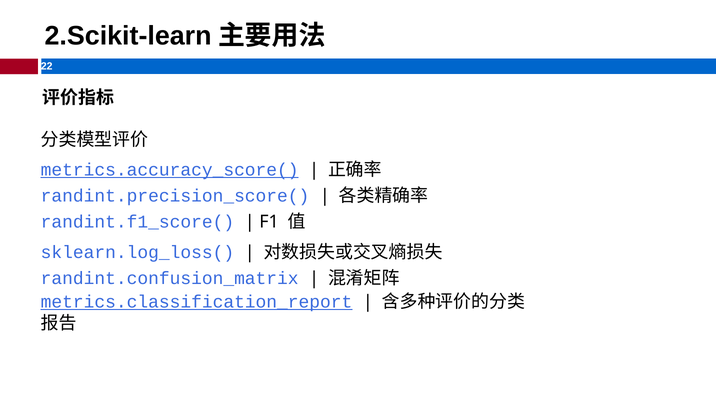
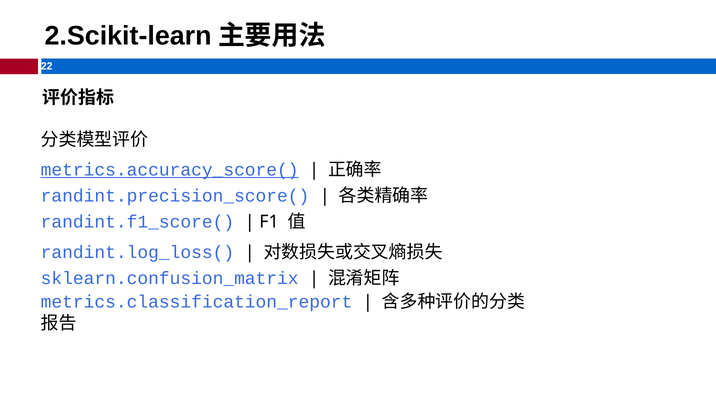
sklearn.log_loss(: sklearn.log_loss( -> randint.log_loss(
randint.confusion_matrix: randint.confusion_matrix -> sklearn.confusion_matrix
metrics.classification_report underline: present -> none
